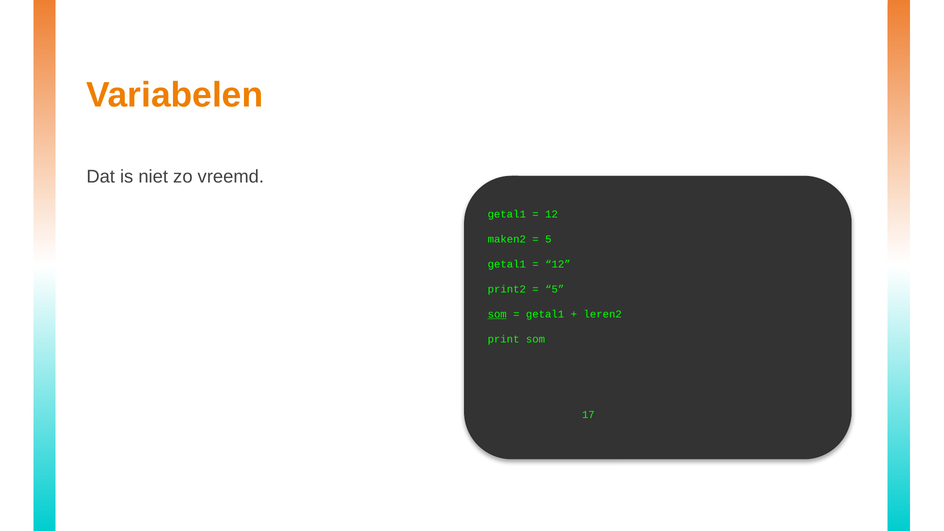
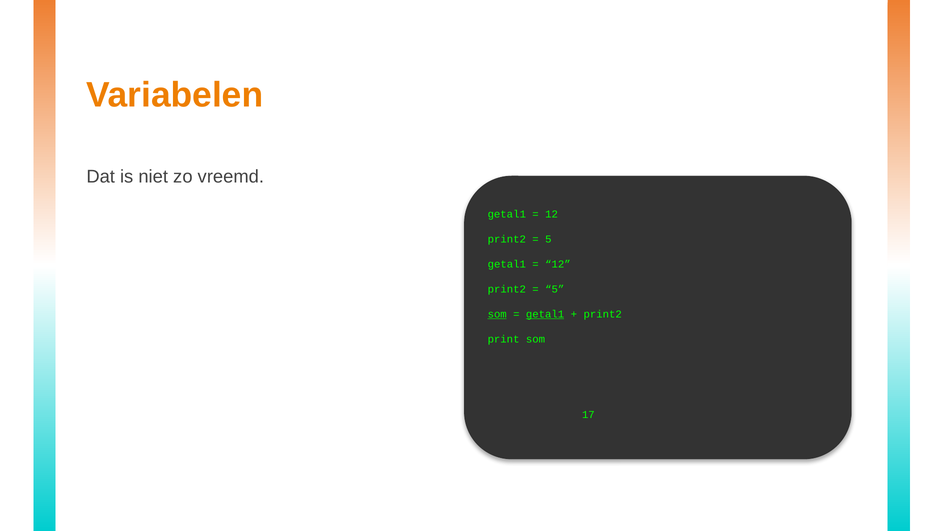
maken2 at (507, 239): maken2 -> print2
getal1 at (545, 314) underline: none -> present
leren2 at (603, 314): leren2 -> print2
